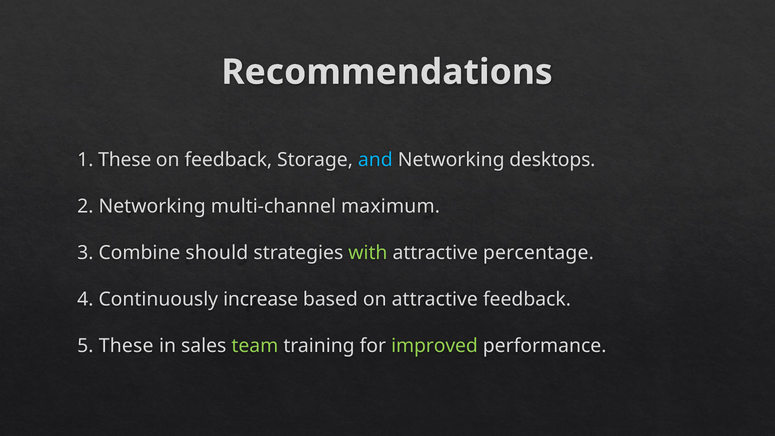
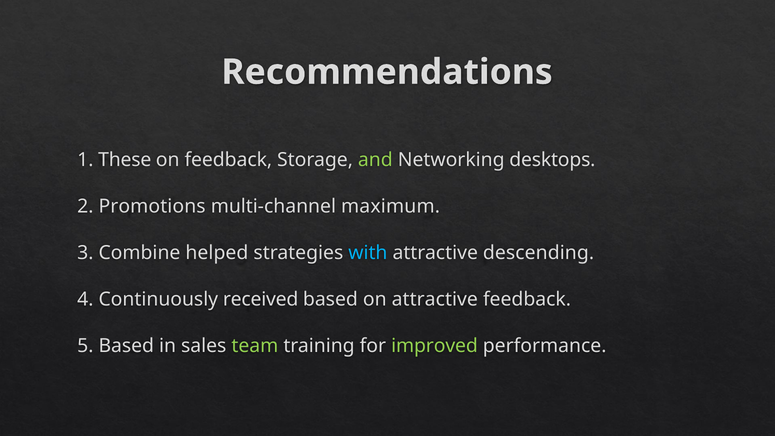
and colour: light blue -> light green
2 Networking: Networking -> Promotions
should: should -> helped
with colour: light green -> light blue
percentage: percentage -> descending
increase: increase -> received
5 These: These -> Based
